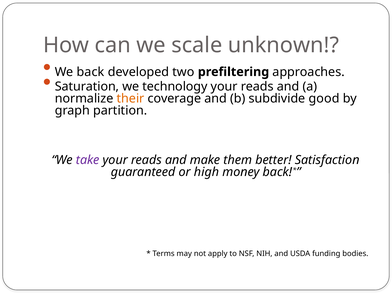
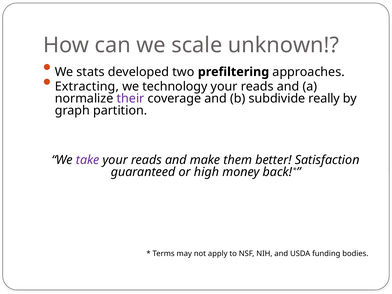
back: back -> stats
Saturation: Saturation -> Extracting
their colour: orange -> purple
good: good -> really
